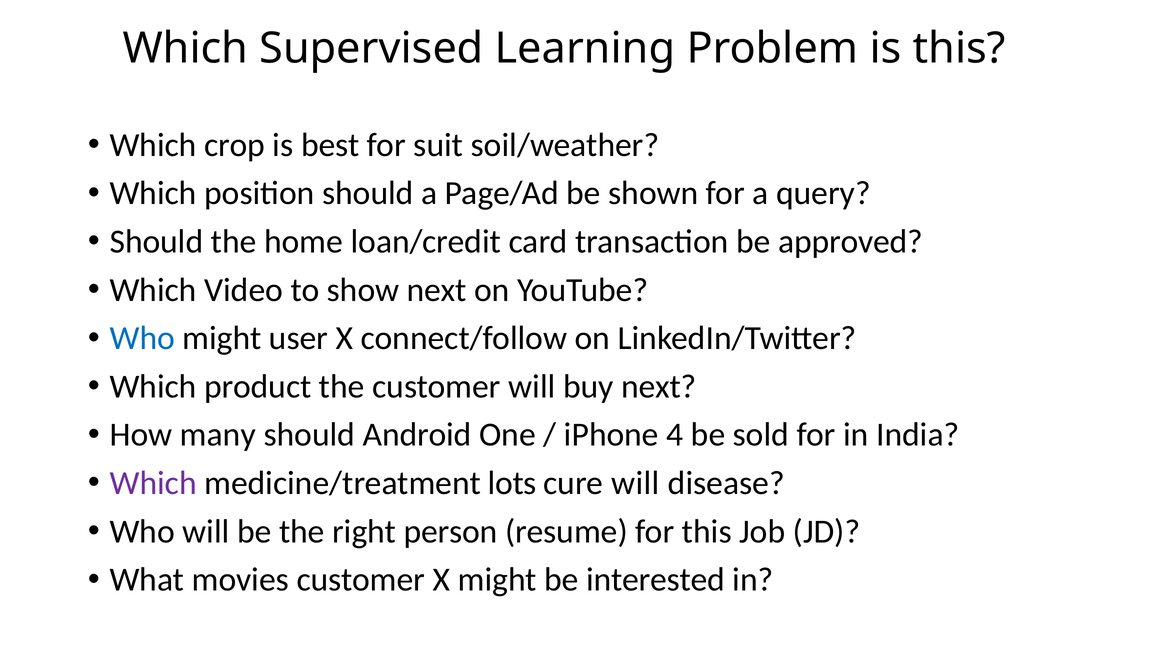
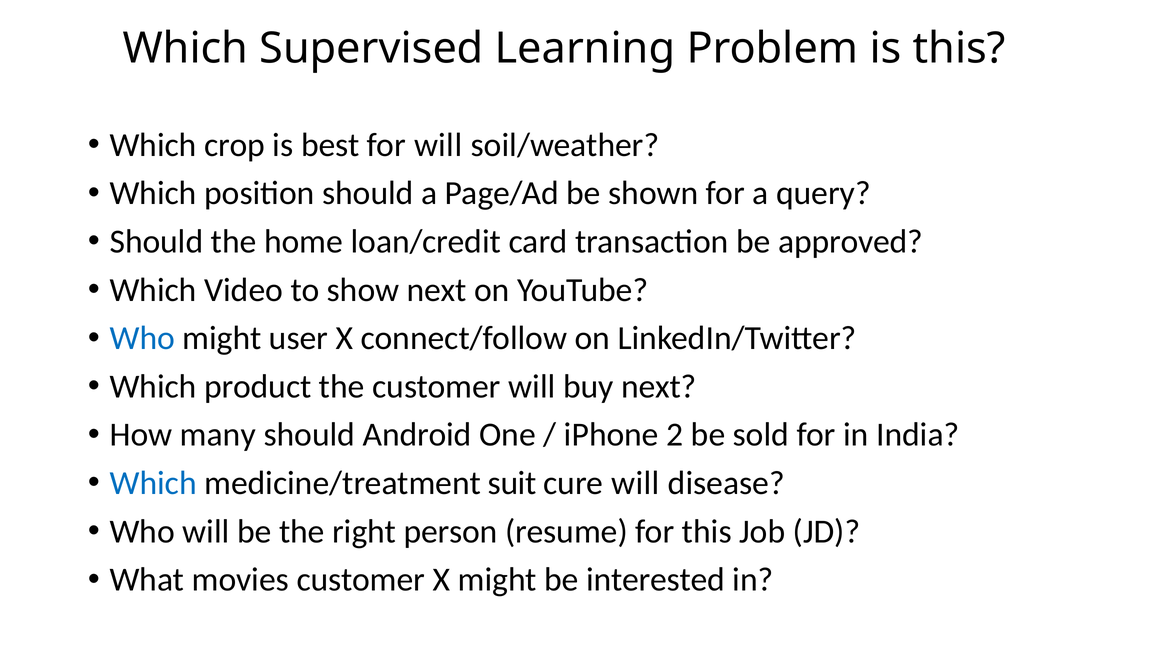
for suit: suit -> will
4: 4 -> 2
Which at (153, 483) colour: purple -> blue
lots: lots -> suit
